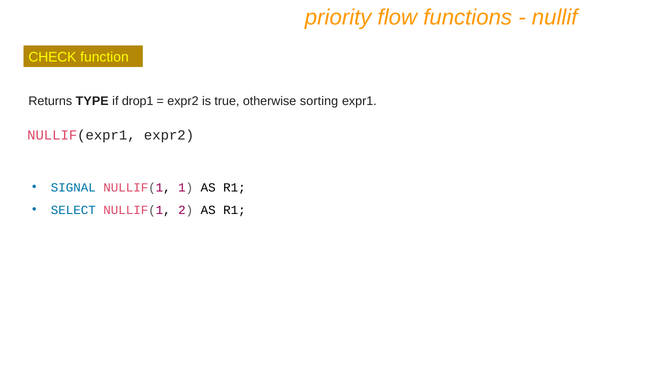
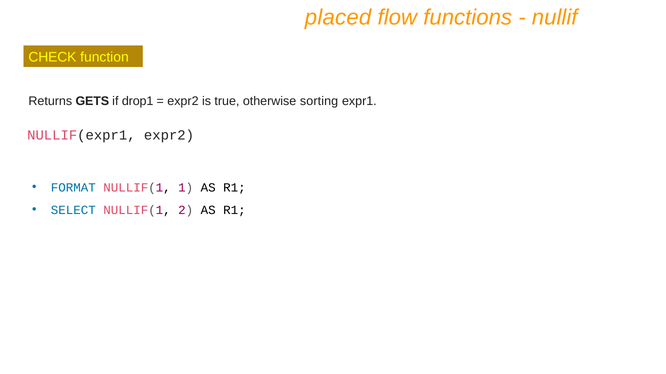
priority: priority -> placed
TYPE: TYPE -> GETS
SIGNAL: SIGNAL -> FORMAT
